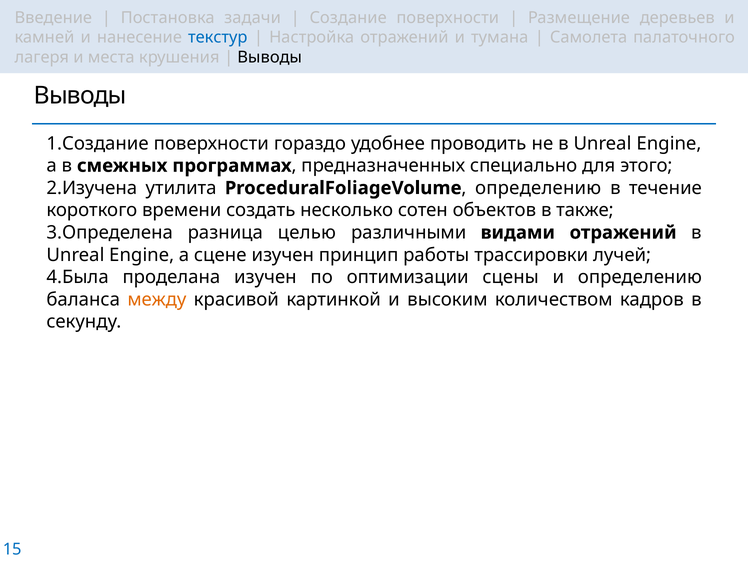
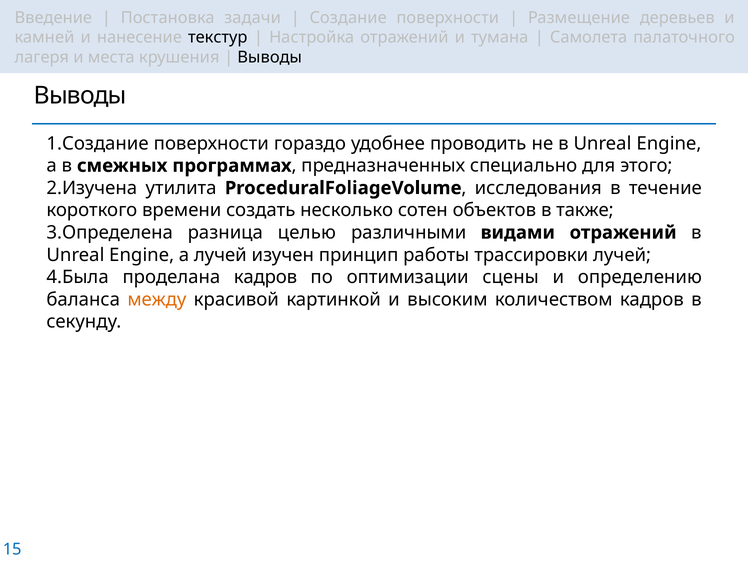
текстур colour: blue -> black
ProceduralFoliageVolume определению: определению -> исследования
а сцене: сцене -> лучей
проделана изучен: изучен -> кадров
